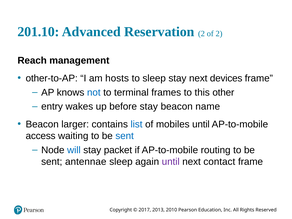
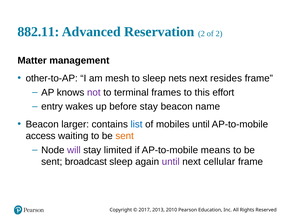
201.10: 201.10 -> 882.11
Reach: Reach -> Matter
hosts: hosts -> mesh
sleep stay: stay -> nets
devices: devices -> resides
not colour: blue -> purple
other: other -> effort
sent at (125, 136) colour: blue -> orange
will colour: blue -> purple
packet: packet -> limited
routing: routing -> means
antennae: antennae -> broadcast
contact: contact -> cellular
